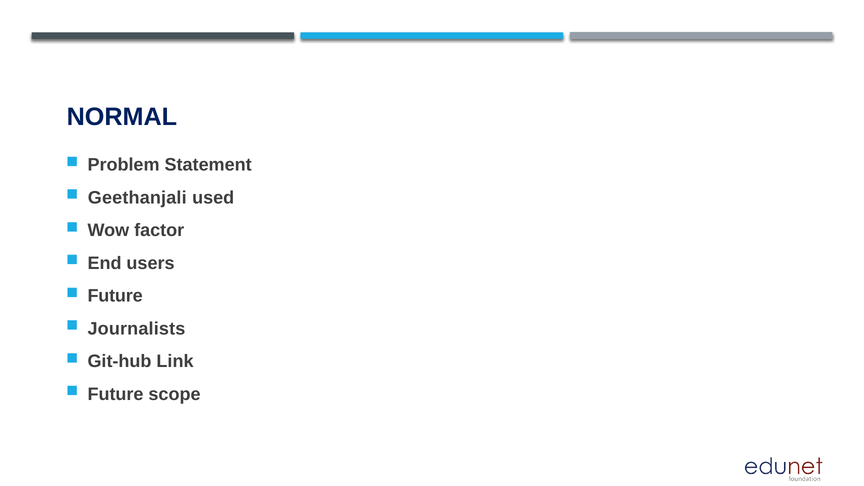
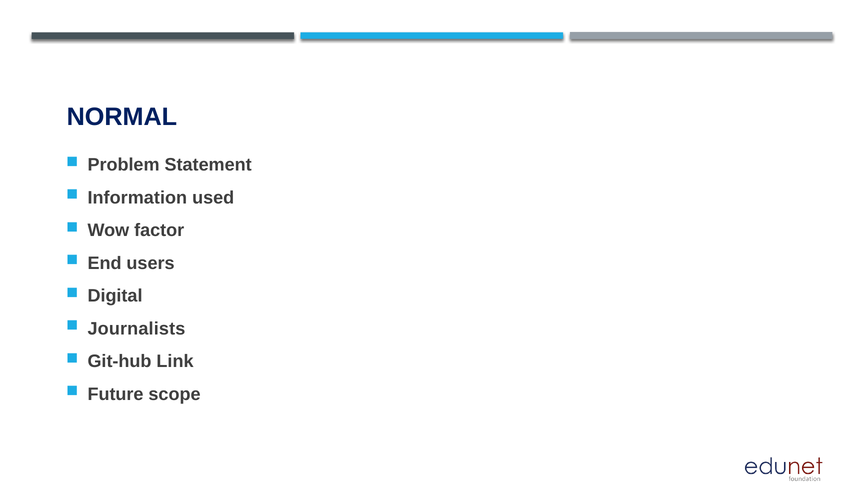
Geethanjali: Geethanjali -> Information
Future at (115, 296): Future -> Digital
